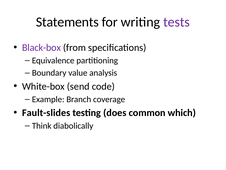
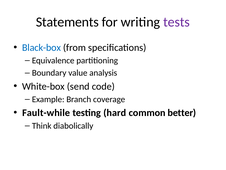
Black-box colour: purple -> blue
Fault-slides: Fault-slides -> Fault-while
does: does -> hard
which: which -> better
